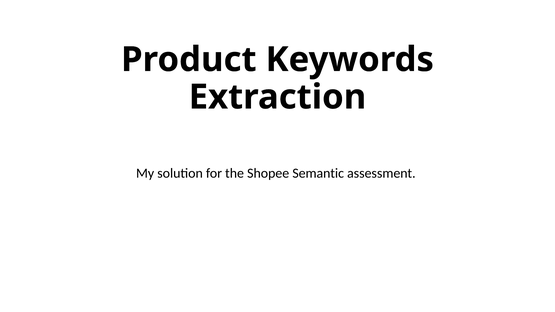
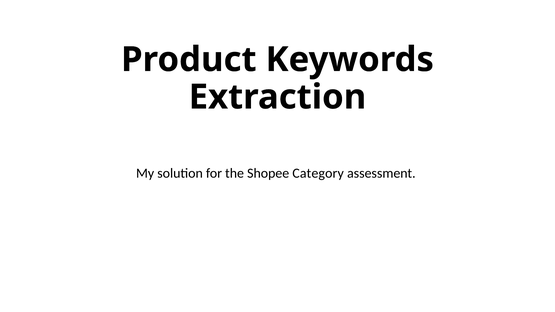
Semantic: Semantic -> Category
